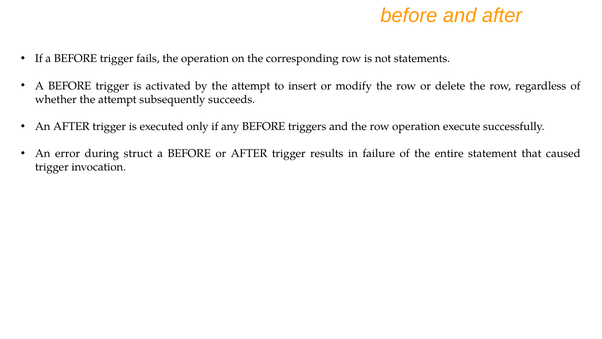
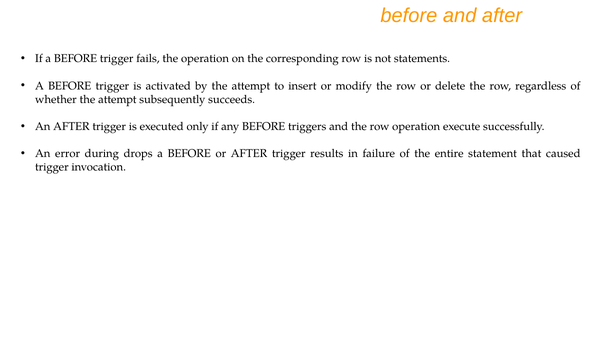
struct: struct -> drops
